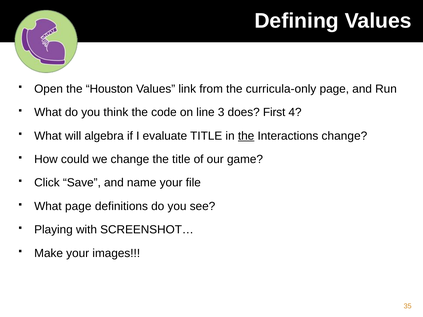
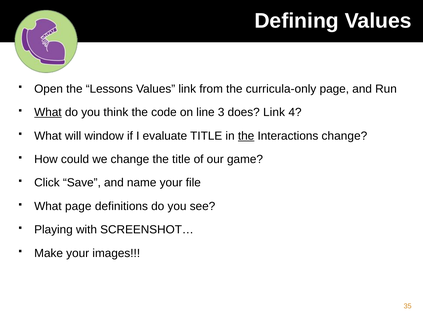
Houston: Houston -> Lessons
What at (48, 112) underline: none -> present
does First: First -> Link
algebra: algebra -> window
